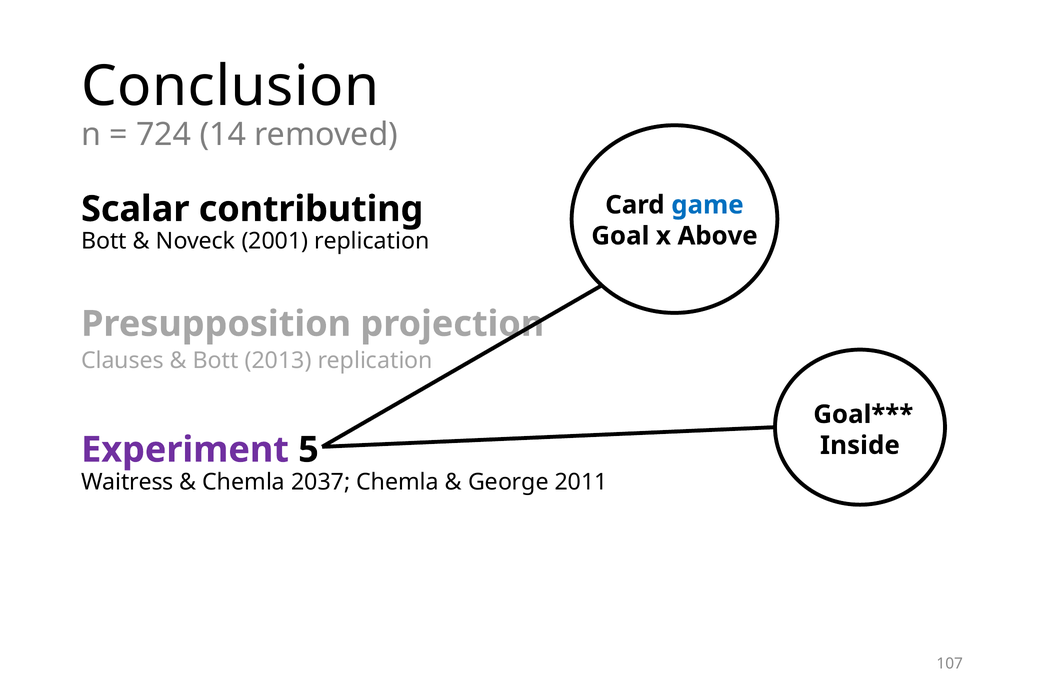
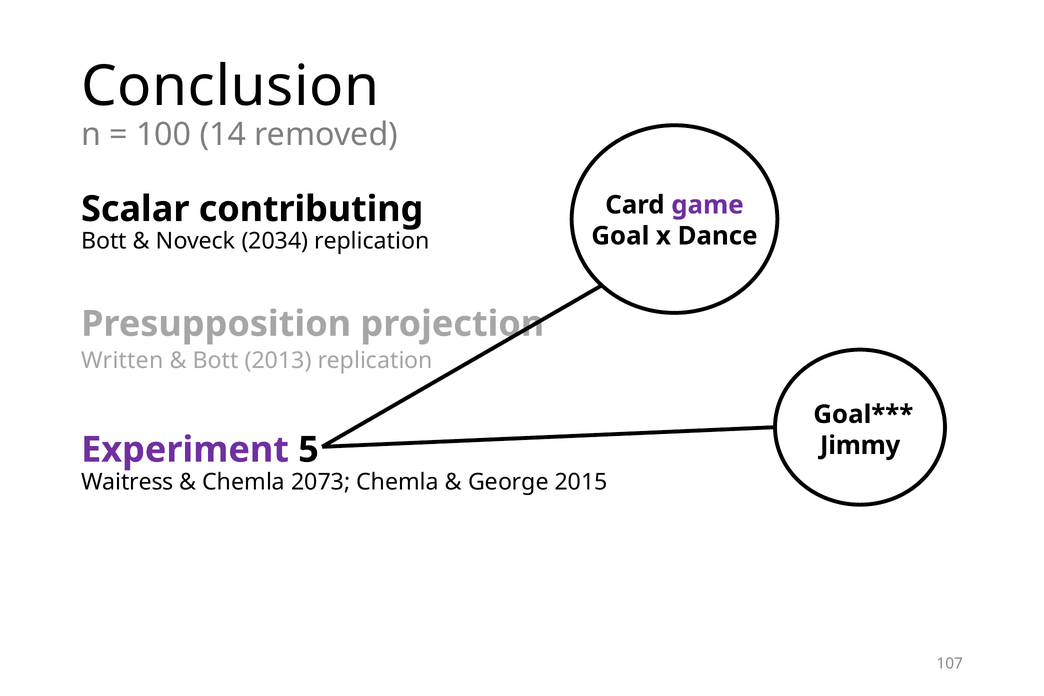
724: 724 -> 100
game colour: blue -> purple
Above: Above -> Dance
2001: 2001 -> 2034
Clauses: Clauses -> Written
Inside: Inside -> Jimmy
2037: 2037 -> 2073
2011: 2011 -> 2015
